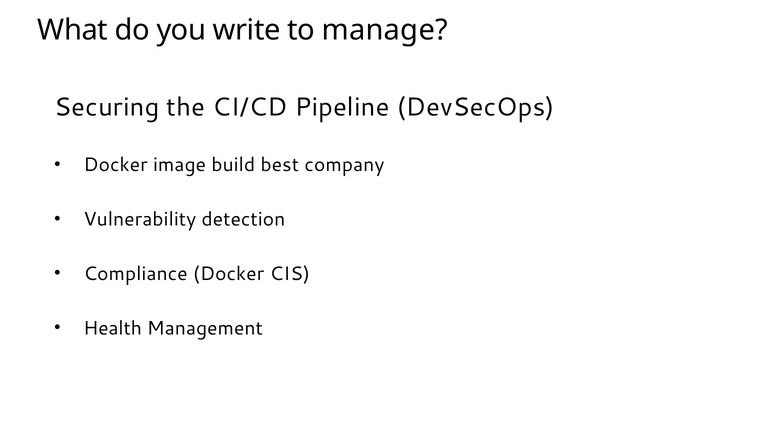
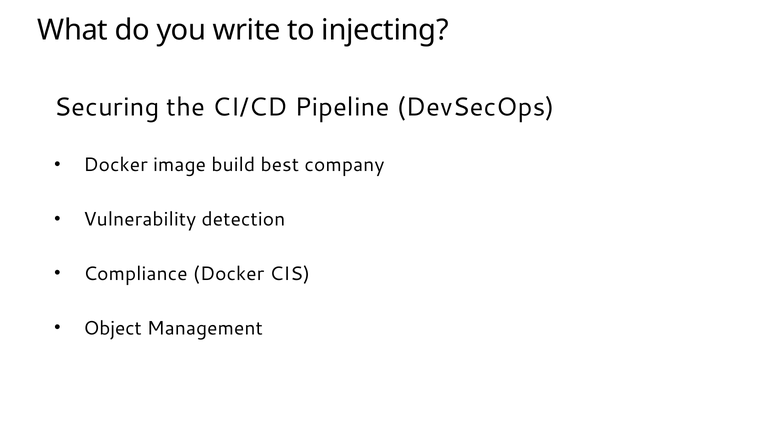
manage: manage -> injecting
Health: Health -> Object
